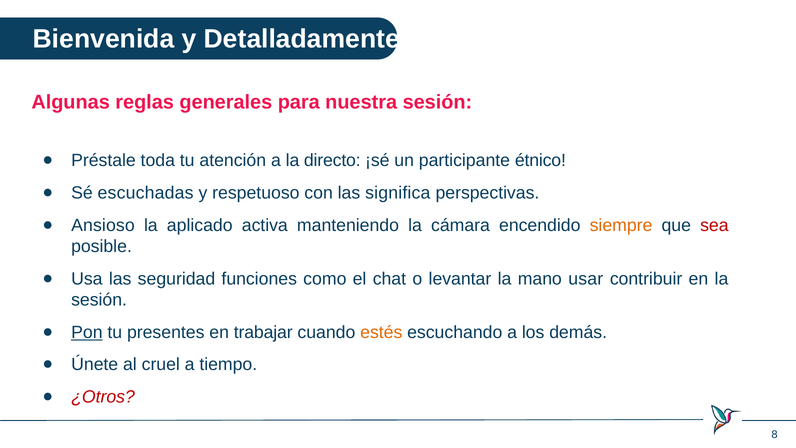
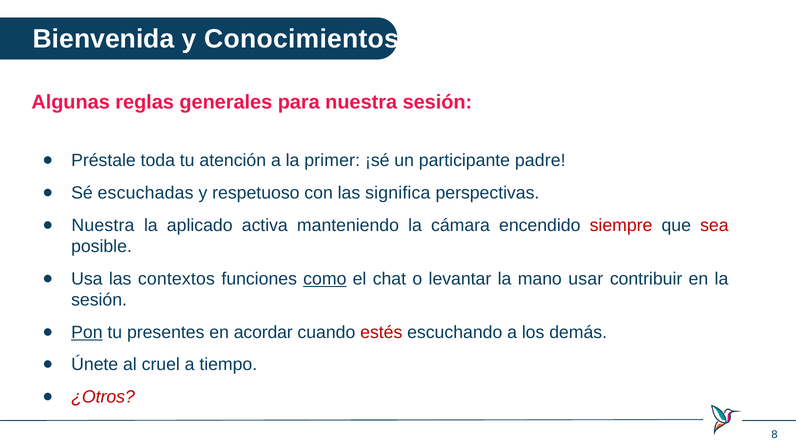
Detalladamente: Detalladamente -> Conocimientos
directo: directo -> primer
étnico: étnico -> padre
Ansioso at (103, 225): Ansioso -> Nuestra
siempre colour: orange -> red
seguridad: seguridad -> contextos
como underline: none -> present
trabajar: trabajar -> acordar
estés colour: orange -> red
